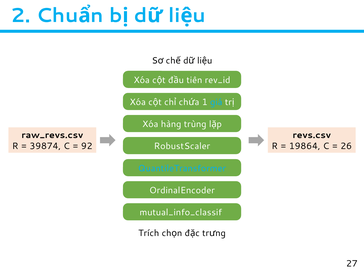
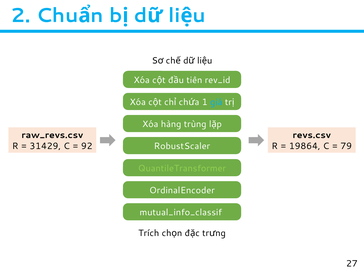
39874: 39874 -> 31429
26: 26 -> 79
QuantileTransformer colour: light blue -> light green
